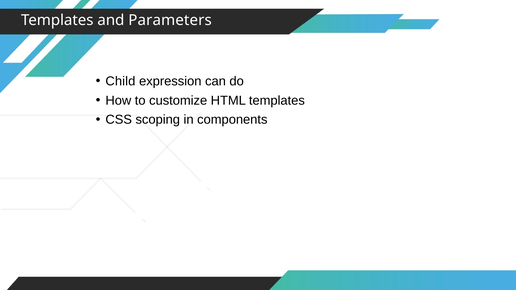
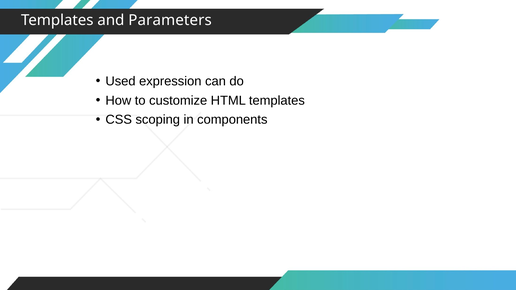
Child: Child -> Used
